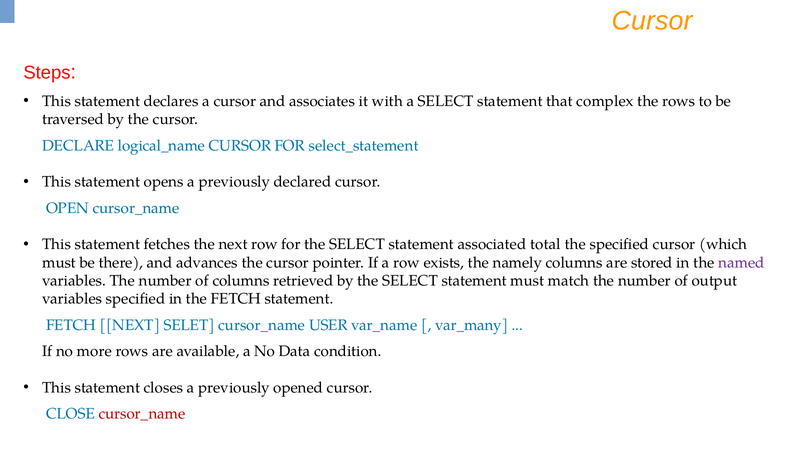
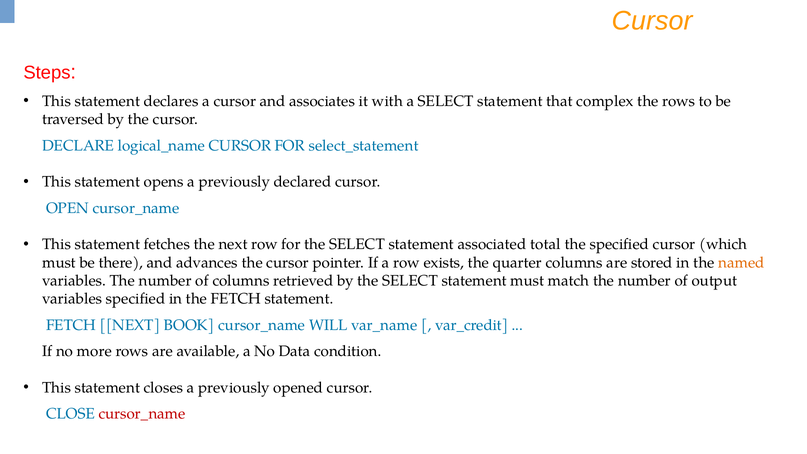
namely: namely -> quarter
named colour: purple -> orange
SELET: SELET -> BOOK
USER: USER -> WILL
var_many: var_many -> var_credit
